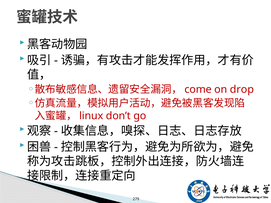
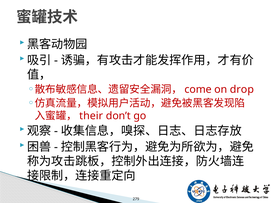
linux: linux -> their
